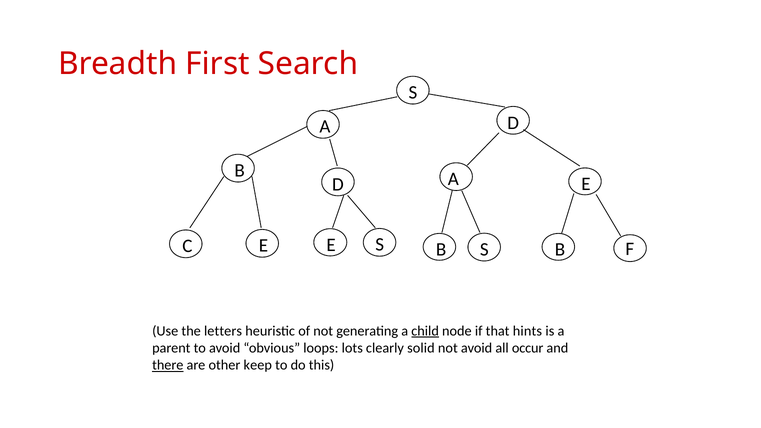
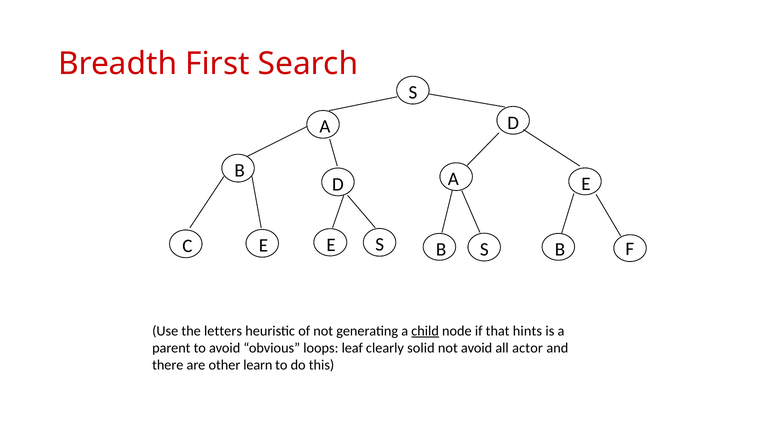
lots: lots -> leaf
occur: occur -> actor
there underline: present -> none
keep: keep -> learn
